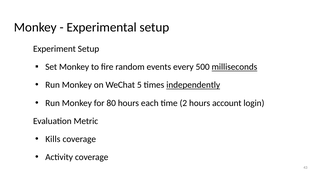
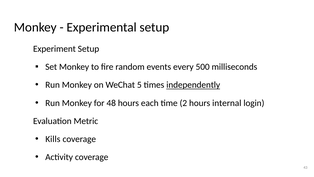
milliseconds underline: present -> none
80: 80 -> 48
account: account -> internal
